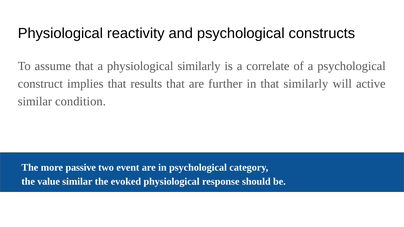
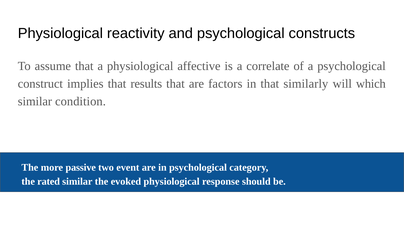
physiological similarly: similarly -> affective
further: further -> factors
active: active -> which
value: value -> rated
